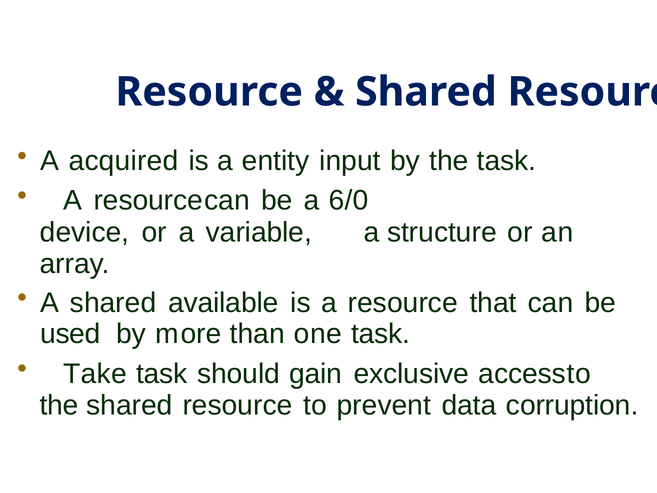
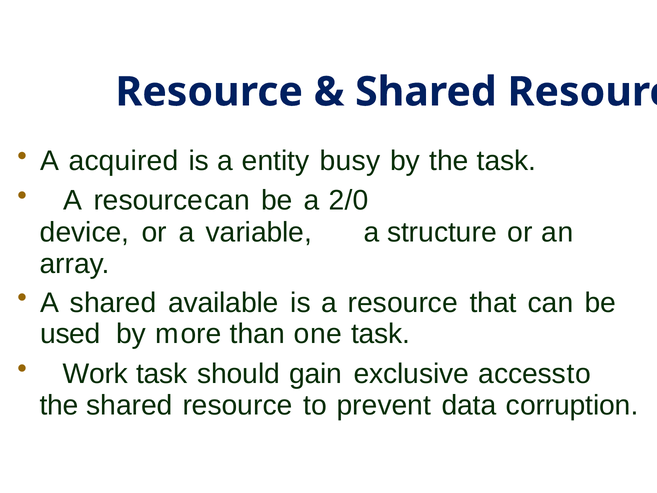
input: input -> busy
6/0: 6/0 -> 2/0
Take: Take -> Work
